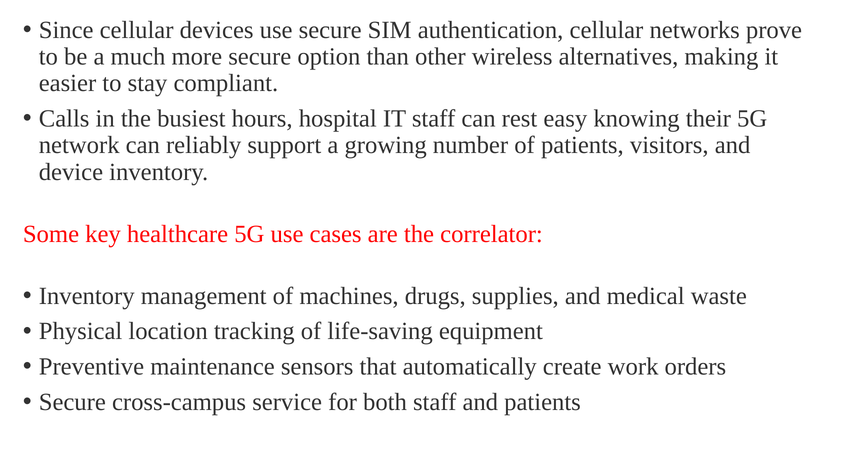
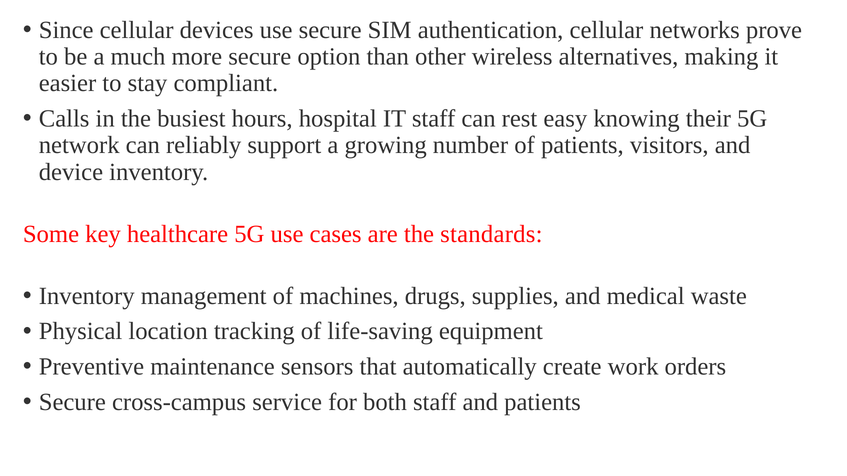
correlator: correlator -> standards
